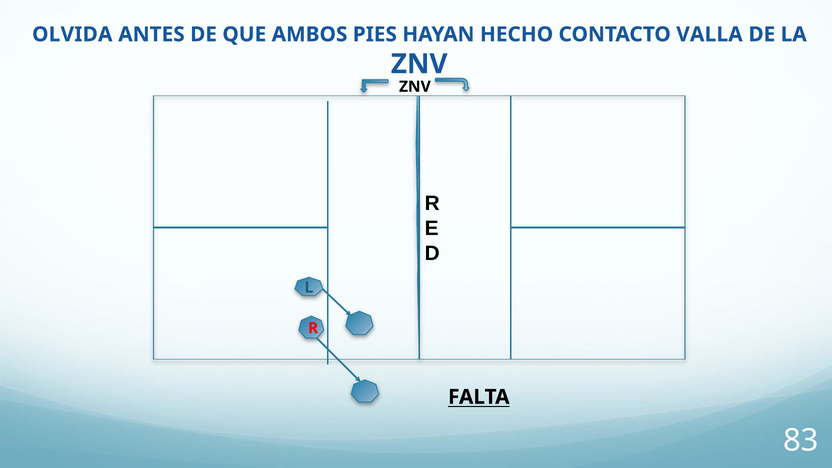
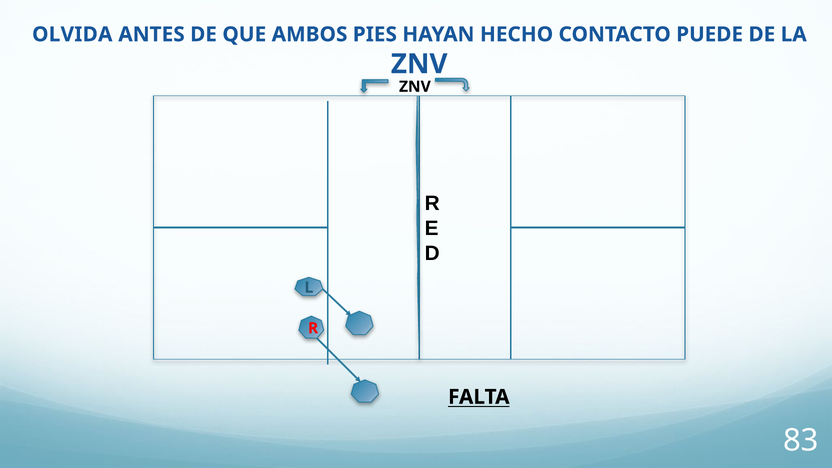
VALLA: VALLA -> PUEDE
